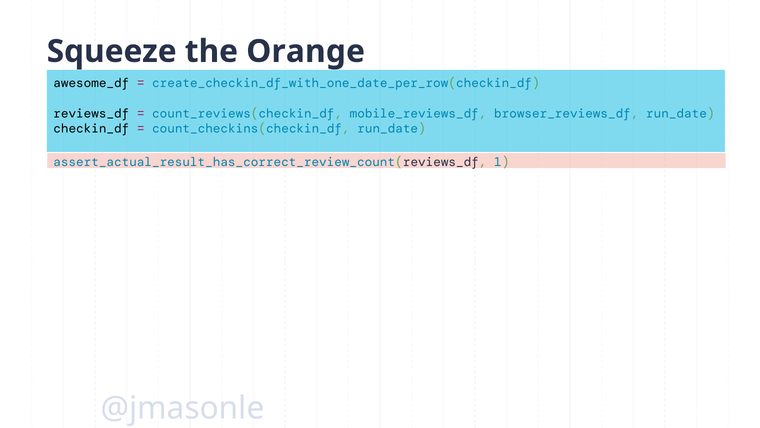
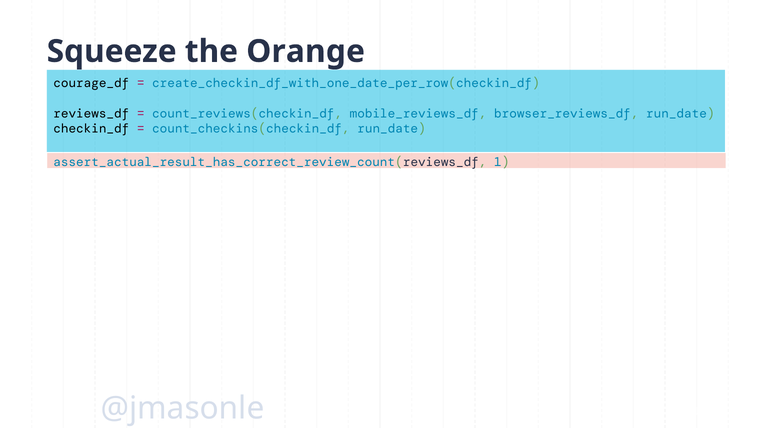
awesome_df: awesome_df -> courage_df
